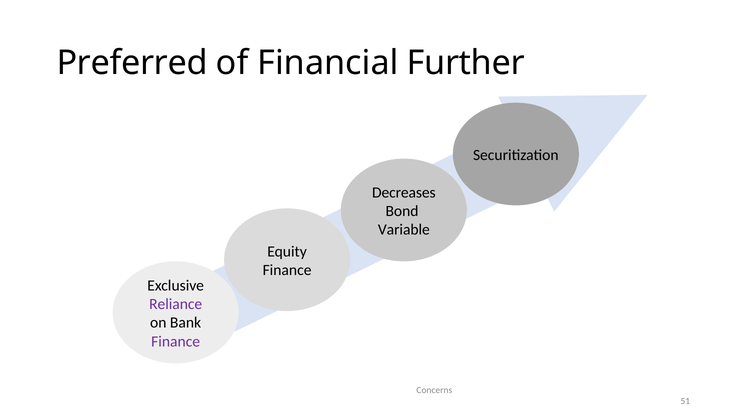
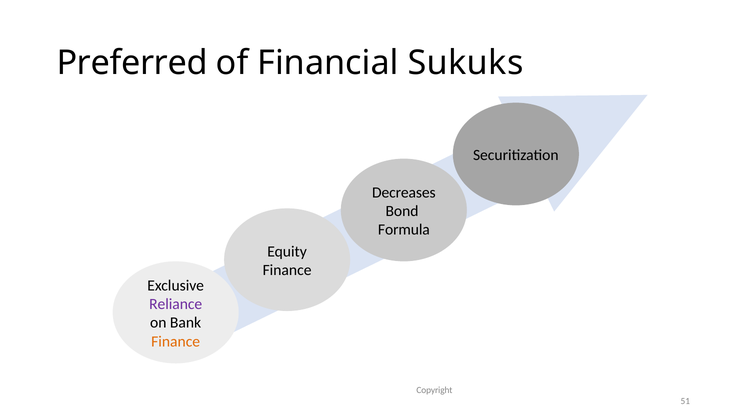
Further: Further -> Sukuks
Variable: Variable -> Formula
Finance at (176, 342) colour: purple -> orange
Concerns: Concerns -> Copyright
